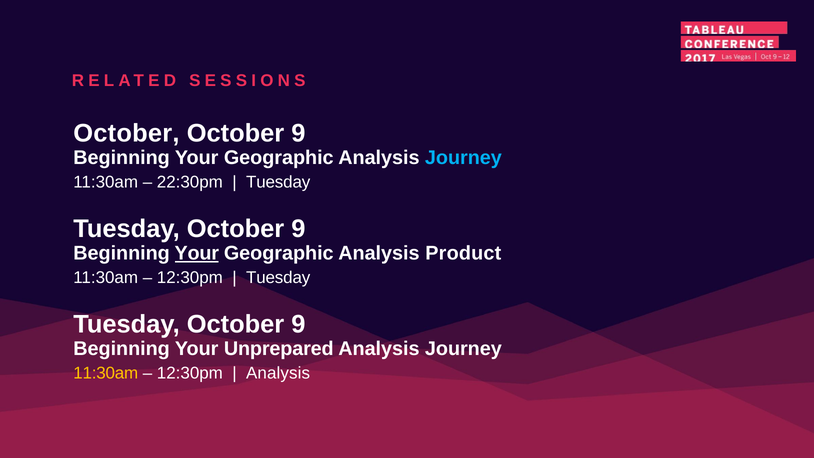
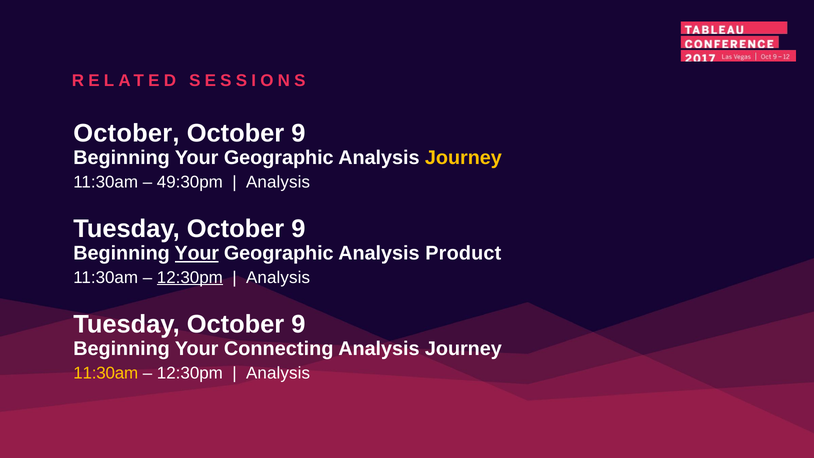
Journey at (463, 158) colour: light blue -> yellow
22:30pm: 22:30pm -> 49:30pm
Tuesday at (278, 182): Tuesday -> Analysis
12:30pm at (190, 277) underline: none -> present
Tuesday at (278, 277): Tuesday -> Analysis
Unprepared: Unprepared -> Connecting
